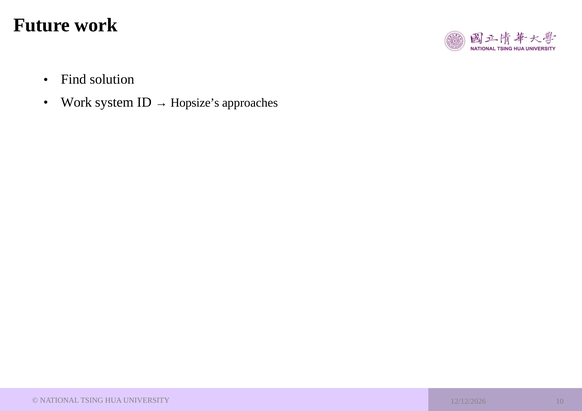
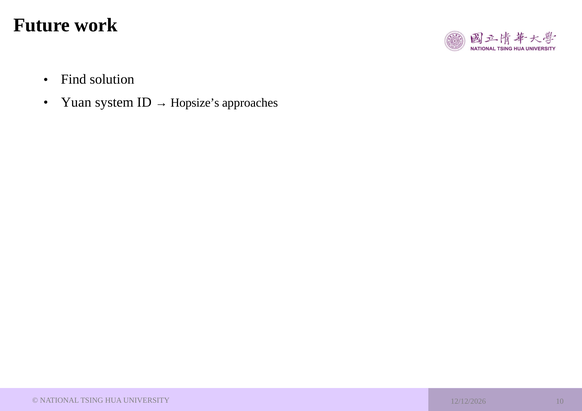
Work at (76, 102): Work -> Yuan
